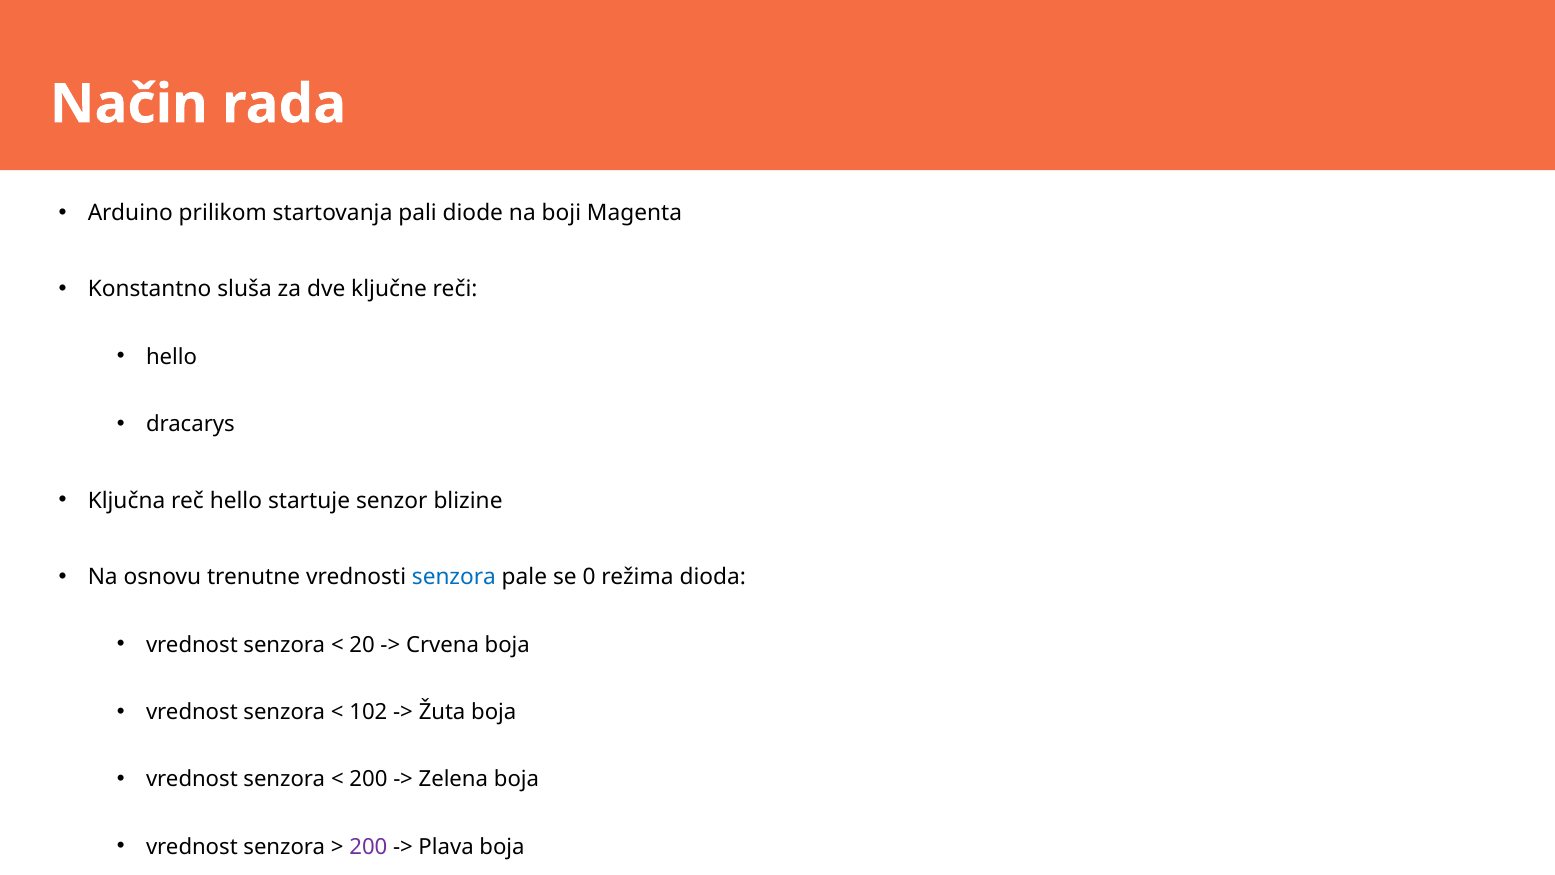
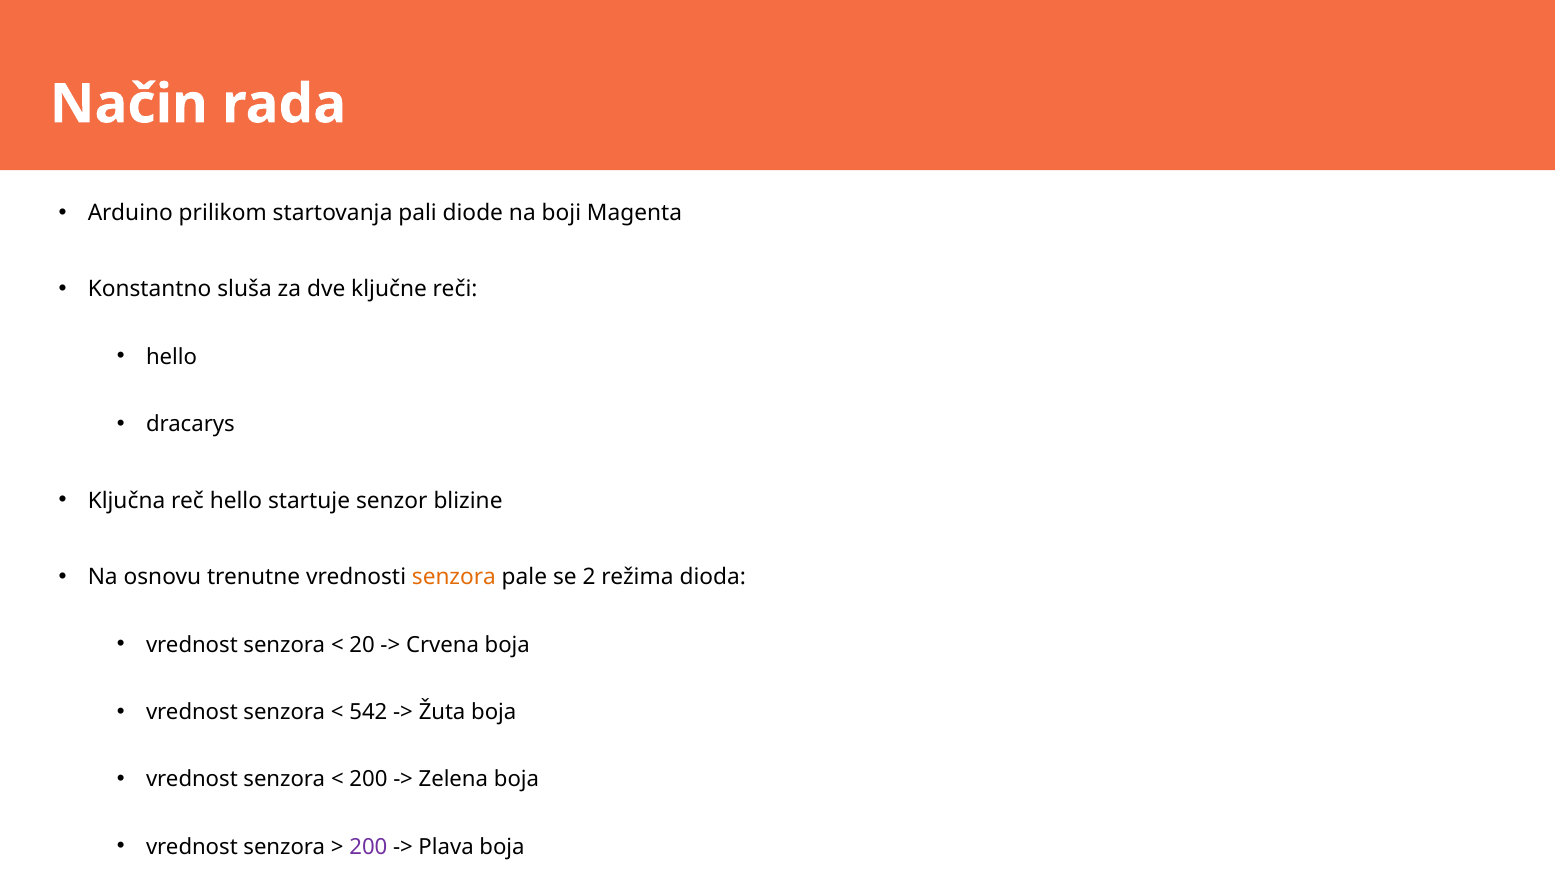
senzora at (454, 577) colour: blue -> orange
0: 0 -> 2
102: 102 -> 542
